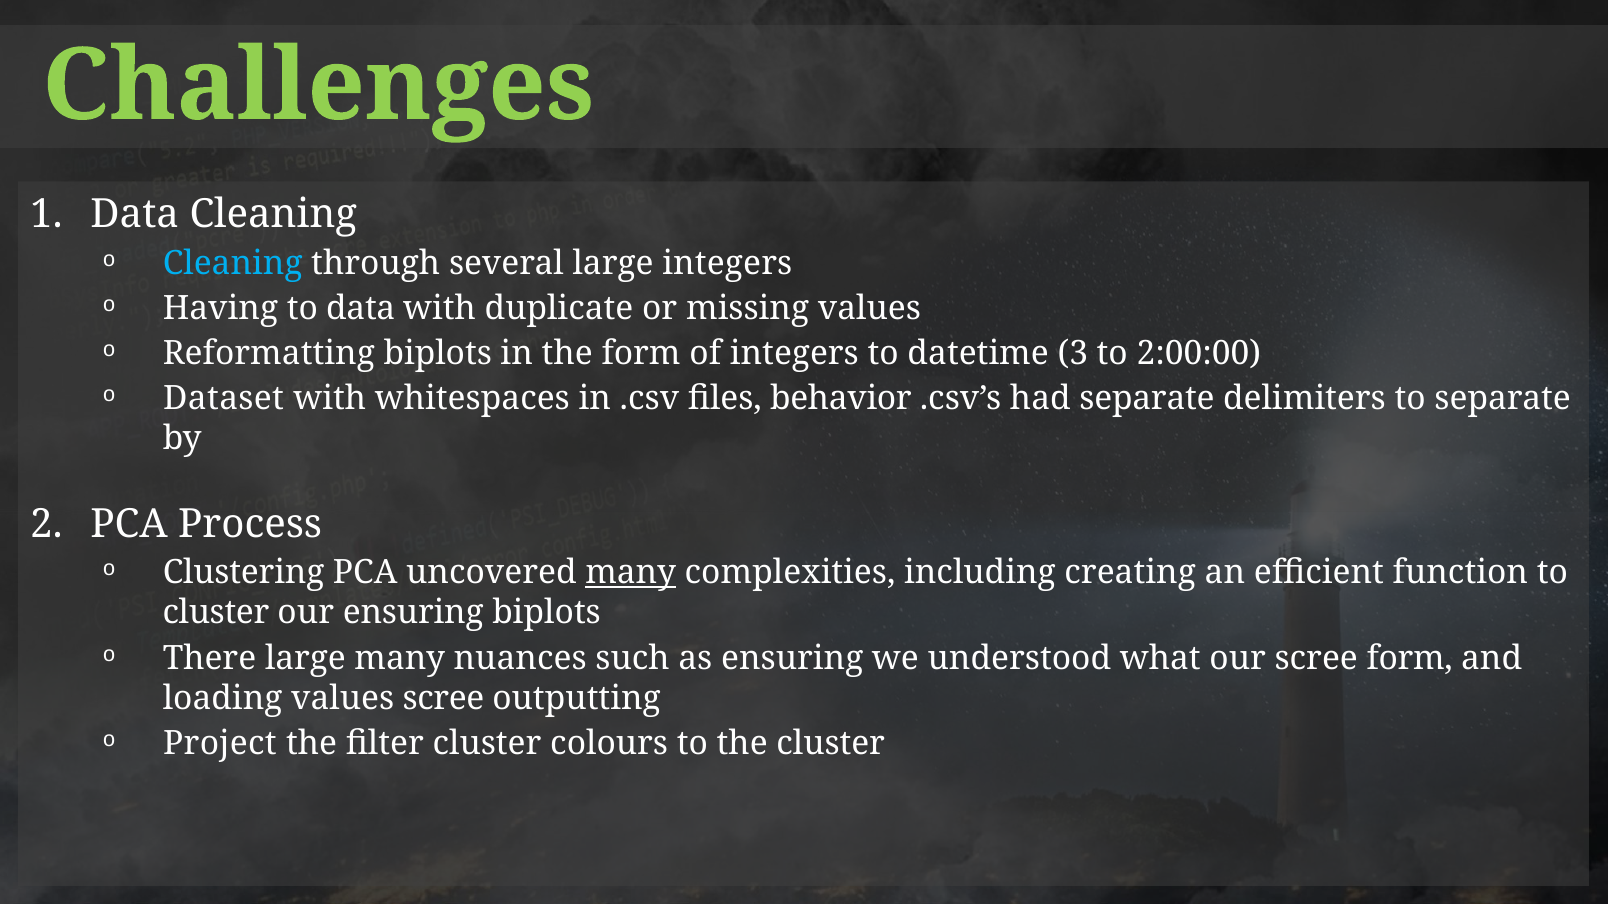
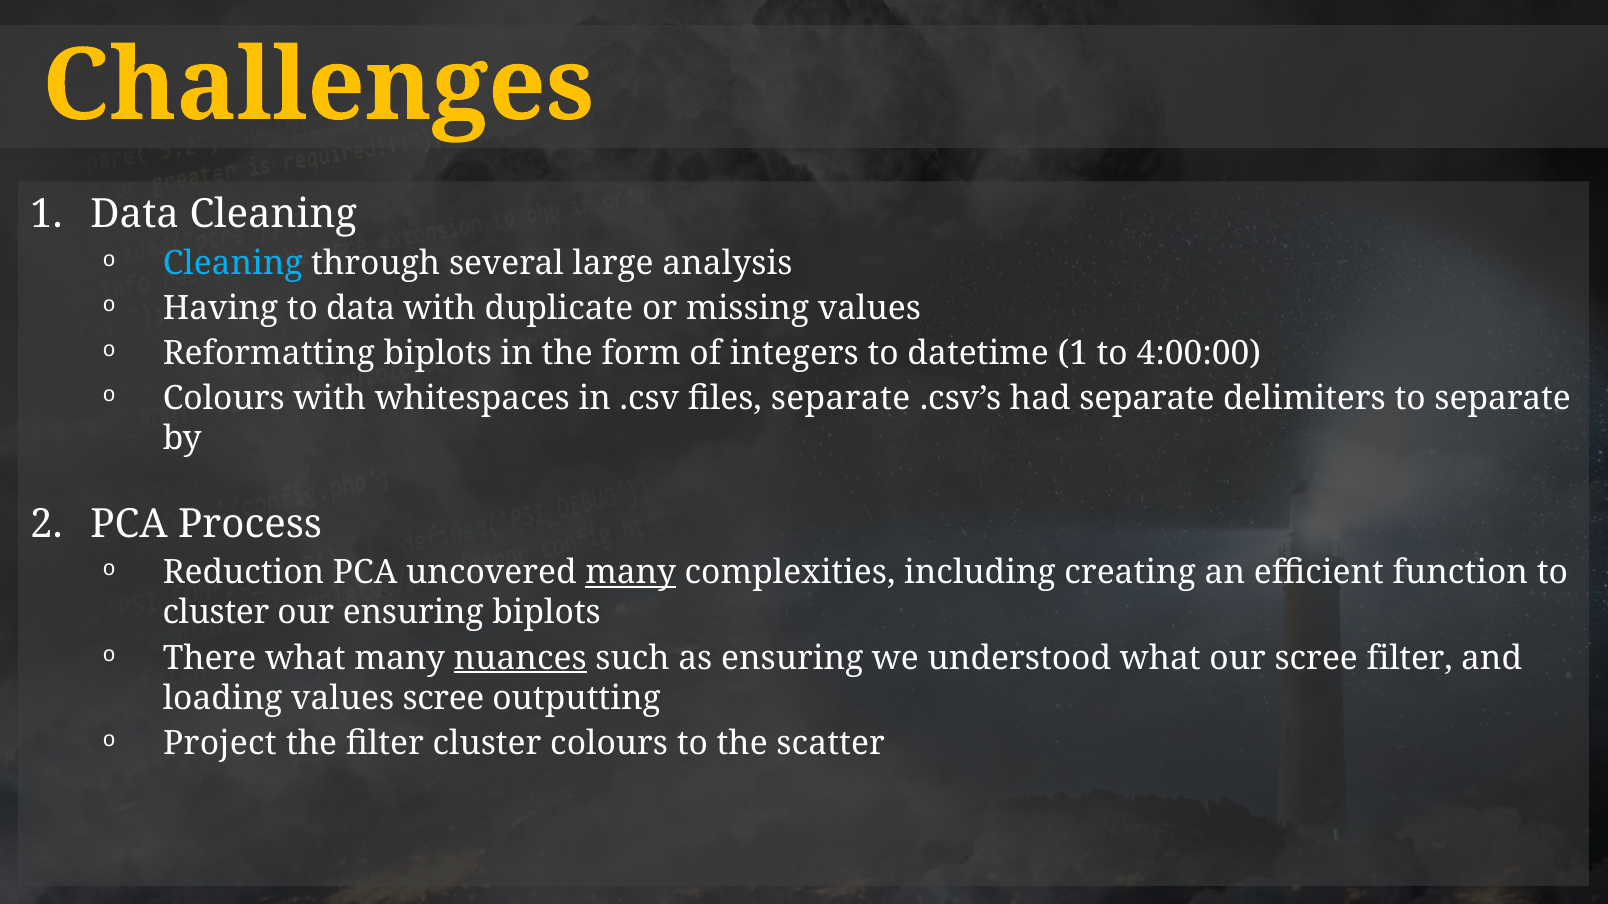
Challenges colour: light green -> yellow
large integers: integers -> analysis
datetime 3: 3 -> 1
2:00:00: 2:00:00 -> 4:00:00
Dataset at (224, 399): Dataset -> Colours
files behavior: behavior -> separate
Clustering: Clustering -> Reduction
There large: large -> what
nuances underline: none -> present
scree form: form -> filter
the cluster: cluster -> scatter
